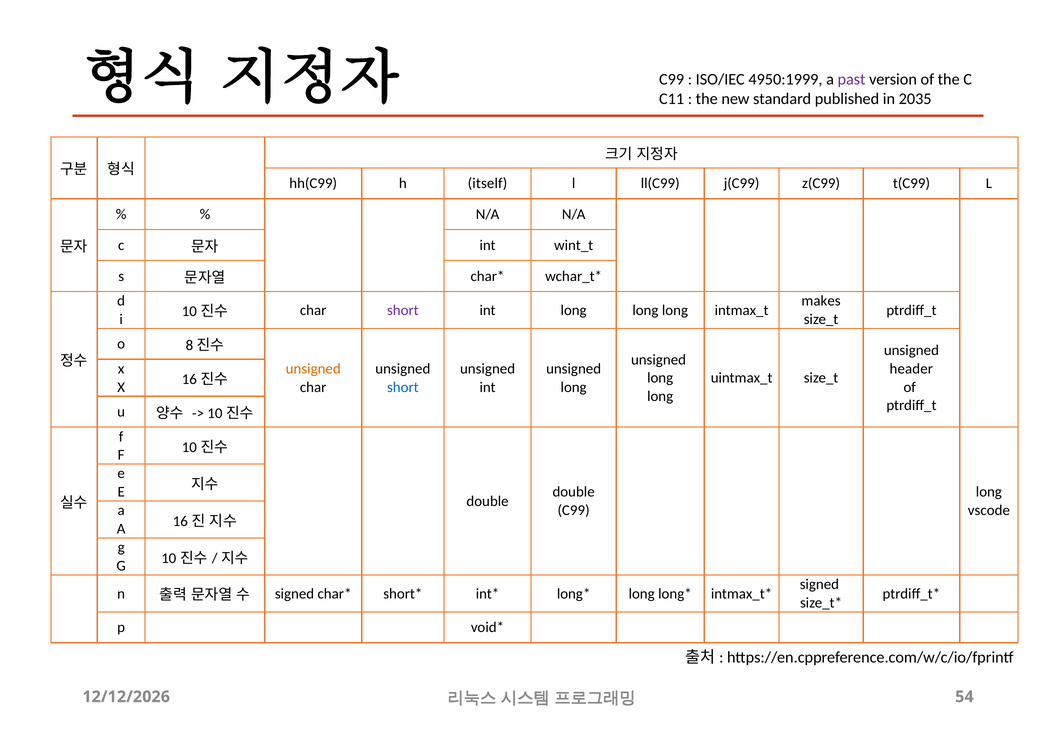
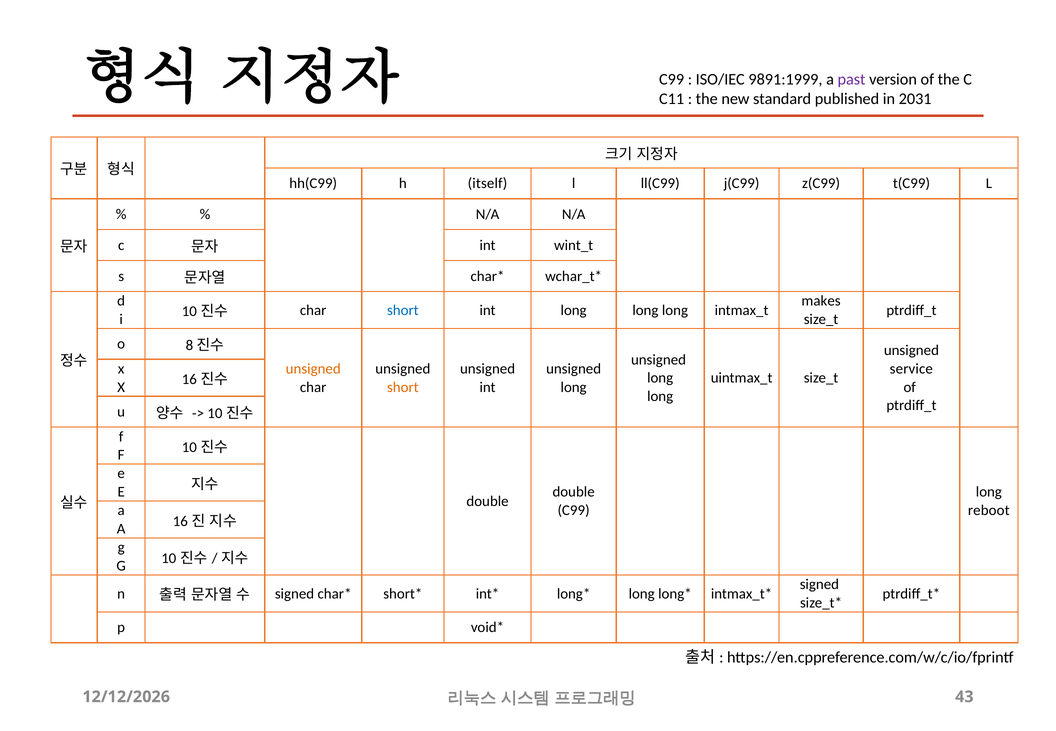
4950:1999: 4950:1999 -> 9891:1999
2035: 2035 -> 2031
short at (403, 310) colour: purple -> blue
header: header -> service
short at (403, 387) colour: blue -> orange
vscode: vscode -> reboot
54: 54 -> 43
